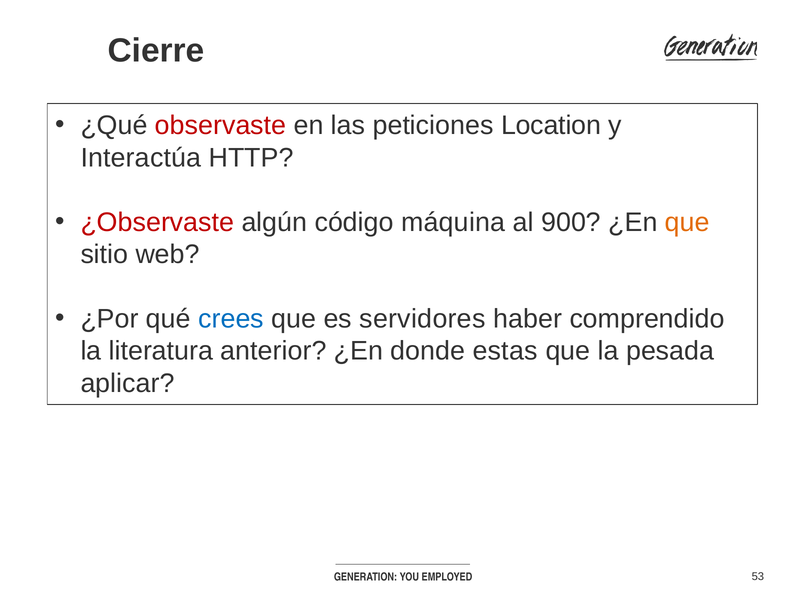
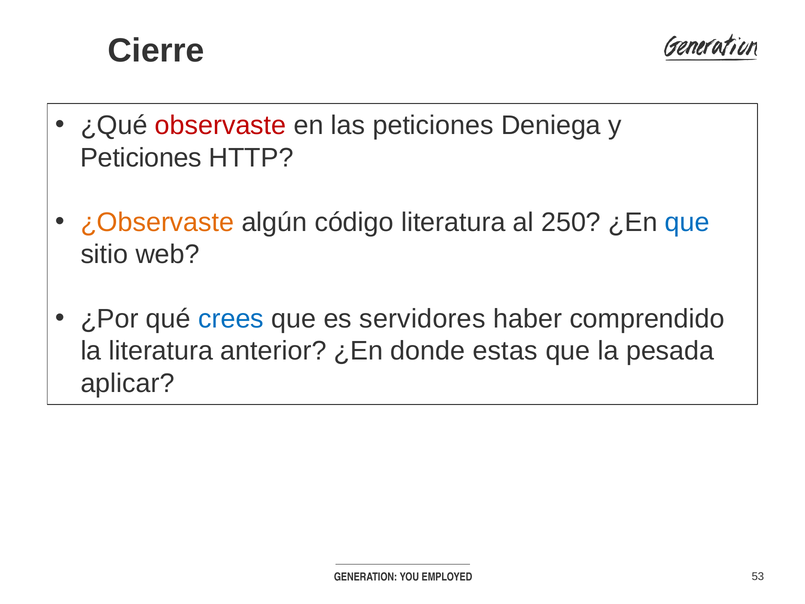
Location: Location -> Deniega
Interactúa at (141, 158): Interactúa -> Peticiones
¿Observaste colour: red -> orange
código máquina: máquina -> literatura
900: 900 -> 250
que at (687, 222) colour: orange -> blue
